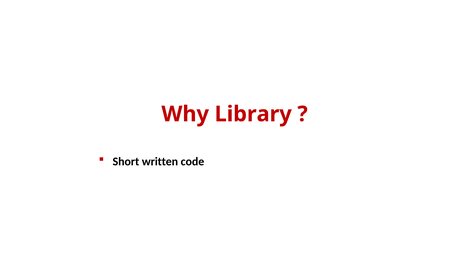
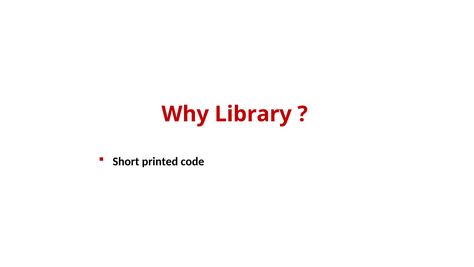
written: written -> printed
